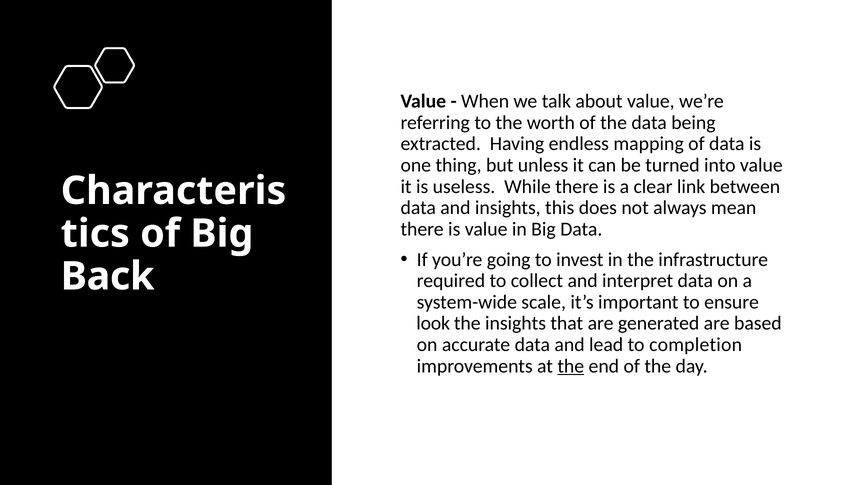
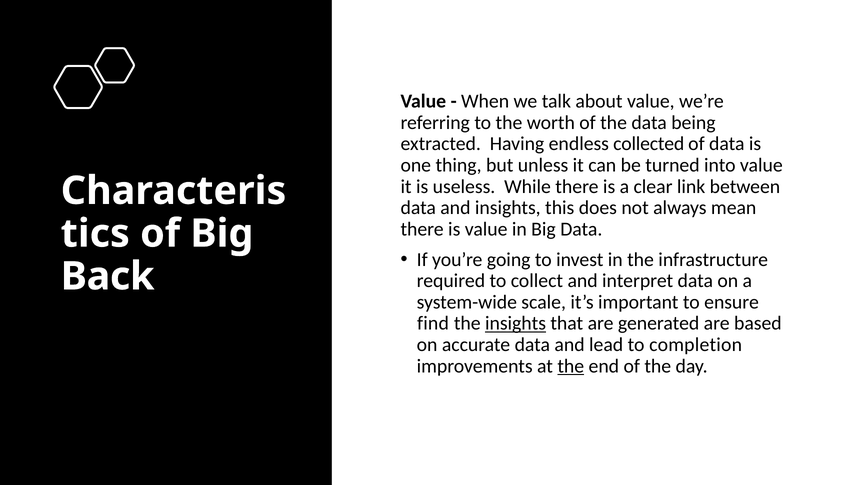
mapping: mapping -> collected
look: look -> find
insights at (516, 323) underline: none -> present
